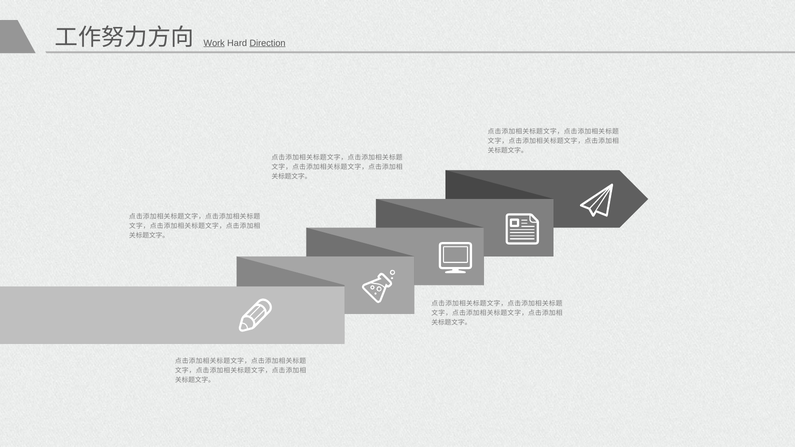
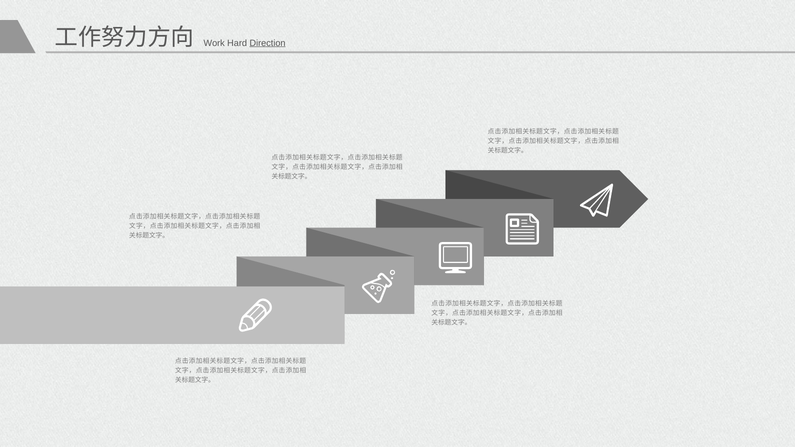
Work underline: present -> none
